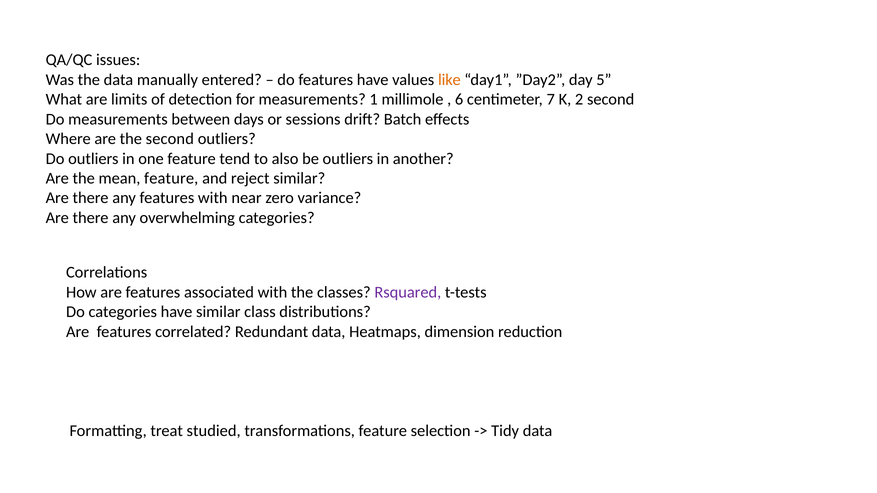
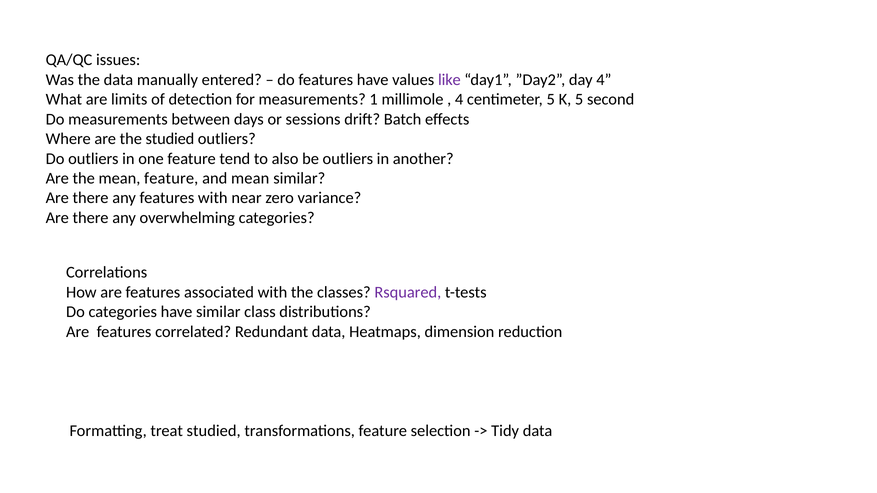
like colour: orange -> purple
day 5: 5 -> 4
6 at (459, 100): 6 -> 4
centimeter 7: 7 -> 5
K 2: 2 -> 5
the second: second -> studied
and reject: reject -> mean
